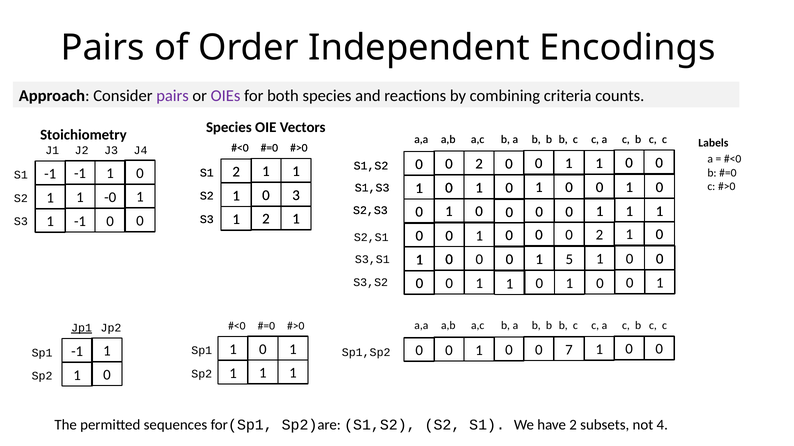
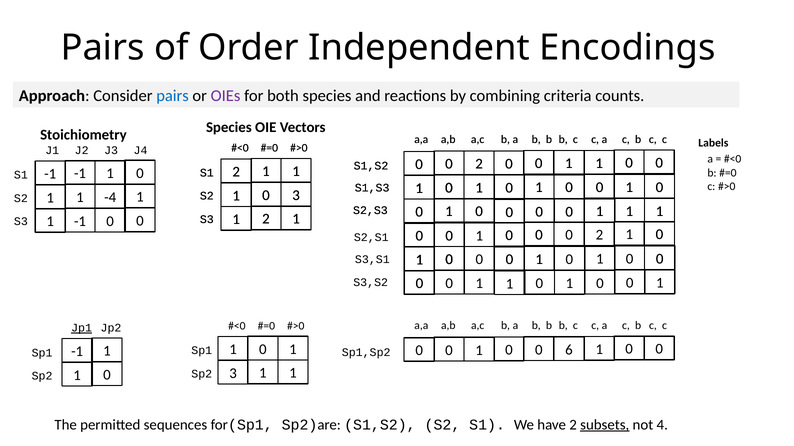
pairs at (173, 96) colour: purple -> blue
-0: -0 -> -4
5 at (569, 260): 5 -> 0
7: 7 -> 6
Sp2 1: 1 -> 3
subsets underline: none -> present
